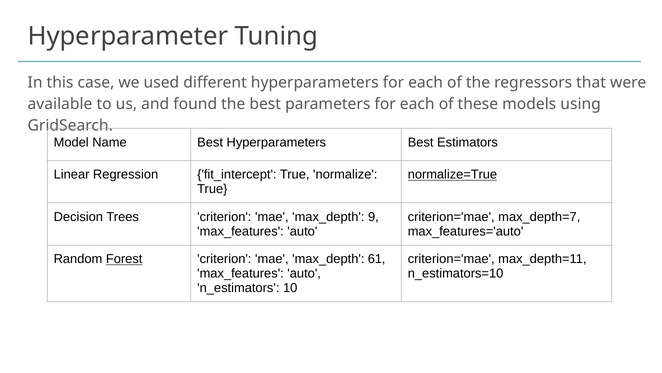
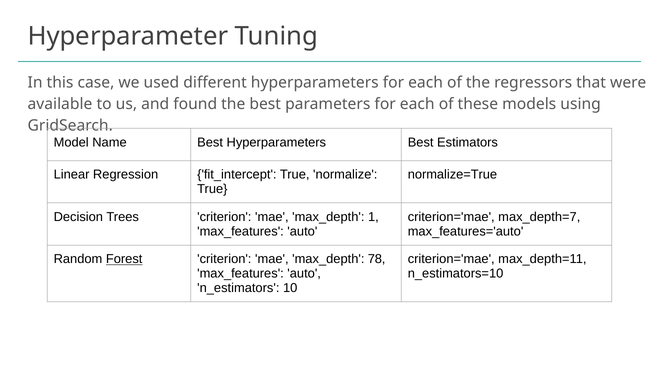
normalize=True underline: present -> none
9: 9 -> 1
61: 61 -> 78
